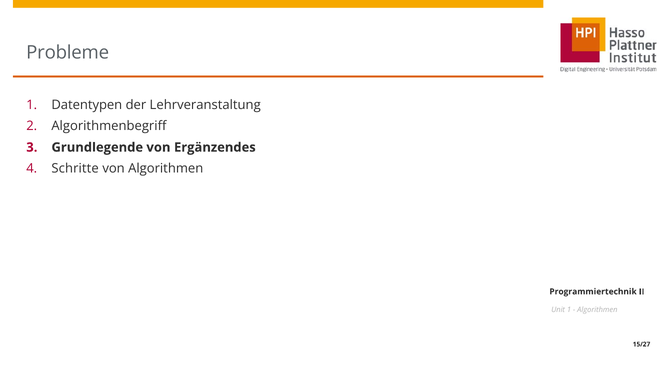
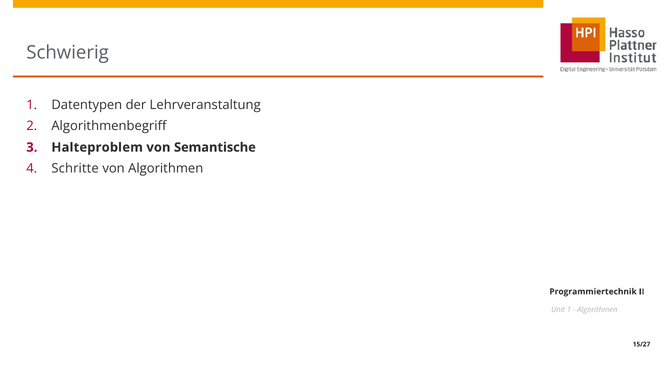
Probleme: Probleme -> Schwierig
Grundlegende: Grundlegende -> Halteproblem
Ergänzendes: Ergänzendes -> Semantische
